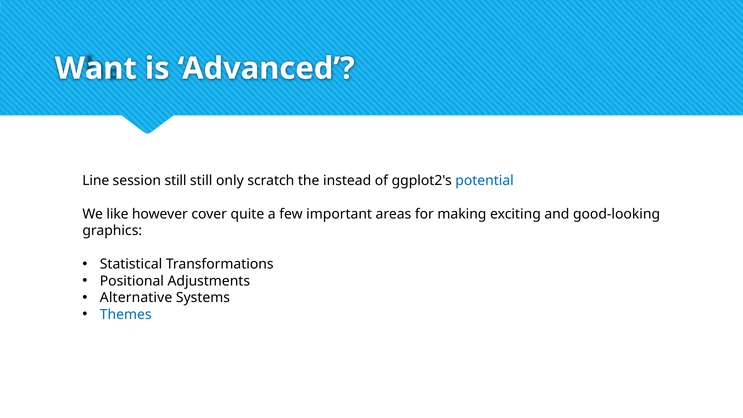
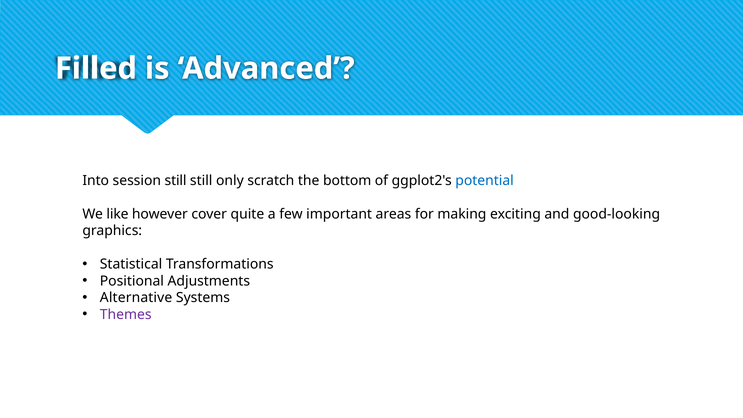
Want: Want -> Filled
Line: Line -> Into
instead: instead -> bottom
Themes colour: blue -> purple
